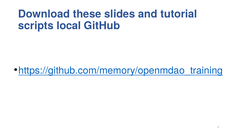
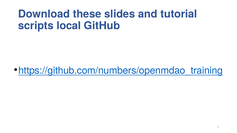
https://github.com/memory/openmdao_training: https://github.com/memory/openmdao_training -> https://github.com/numbers/openmdao_training
